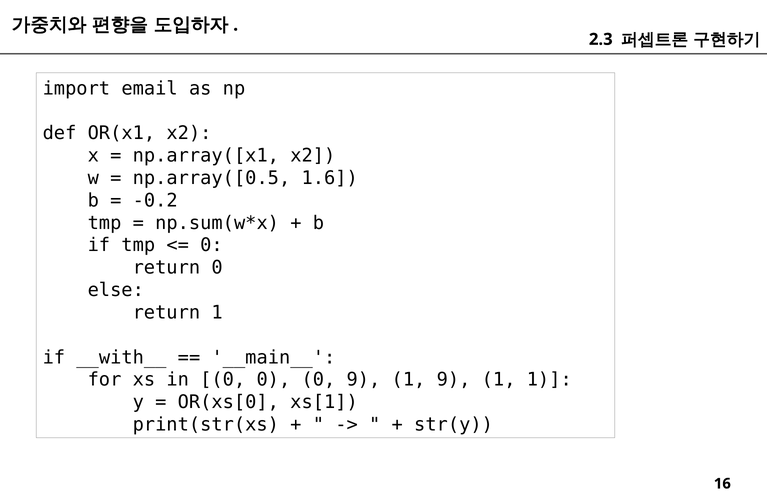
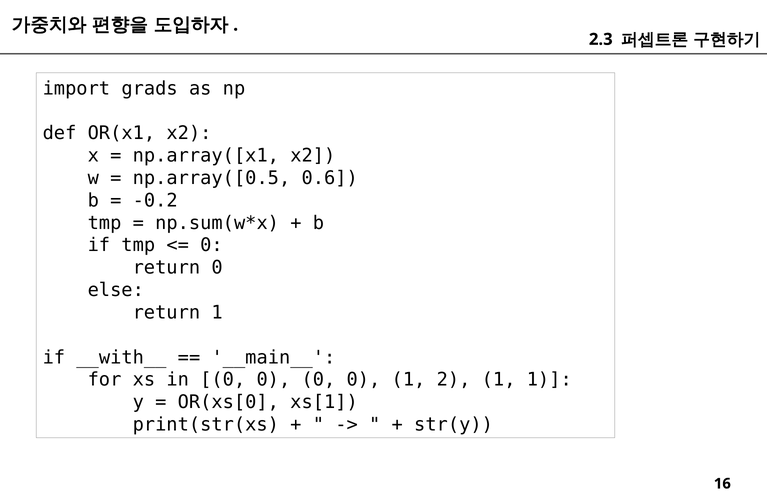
email: email -> grads
1.6: 1.6 -> 0.6
0 0 0 9: 9 -> 0
1 9: 9 -> 2
